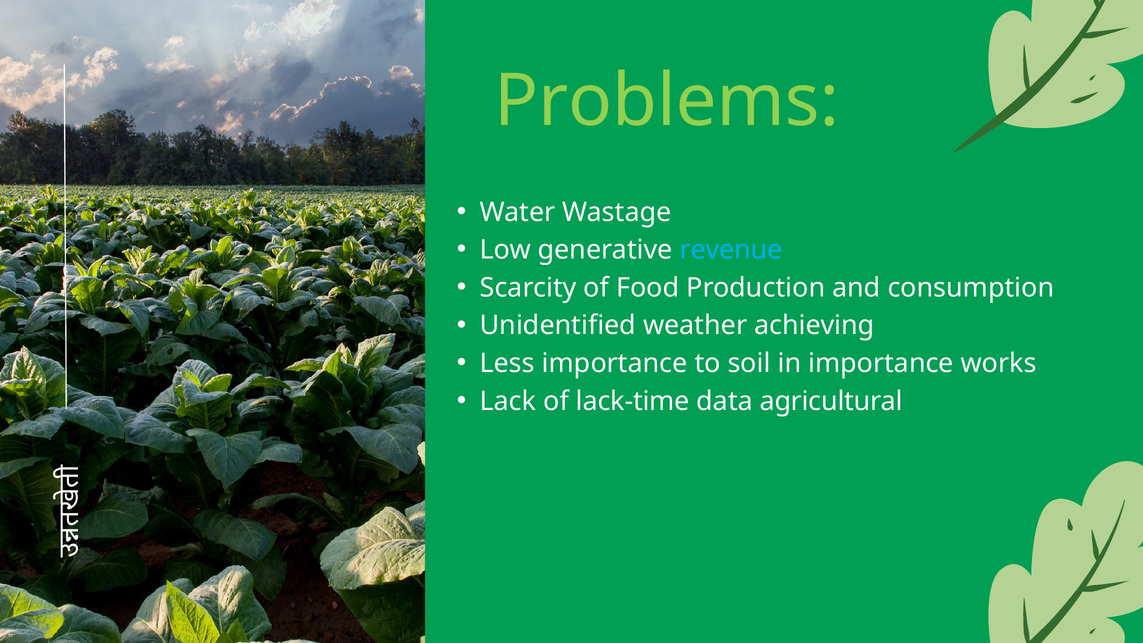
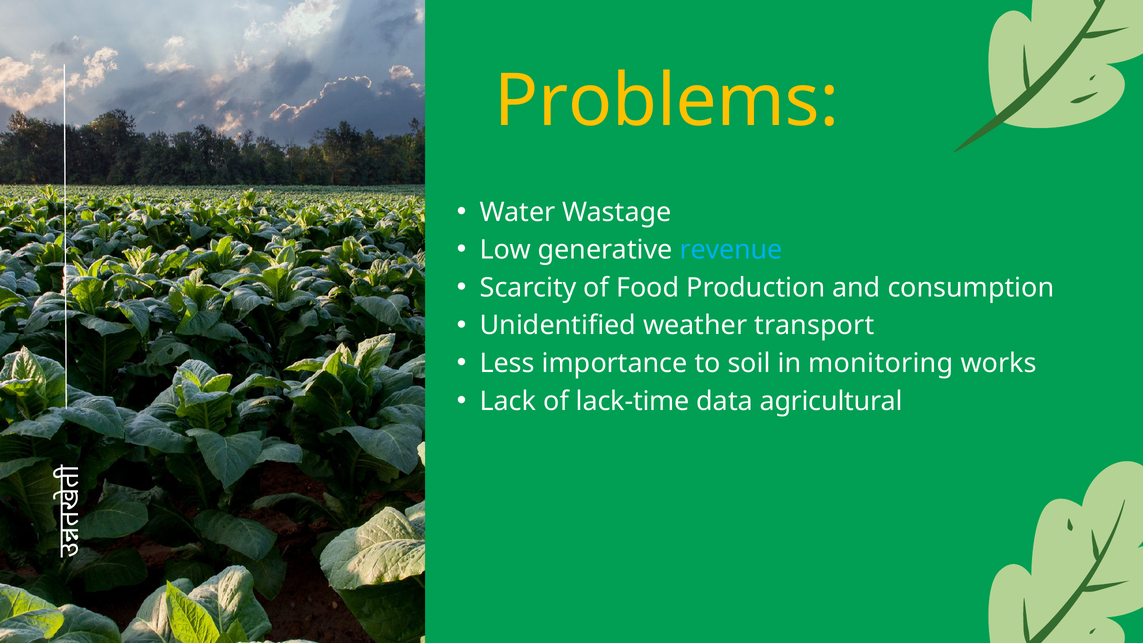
Problems colour: light green -> yellow
achieving: achieving -> transport
in importance: importance -> monitoring
